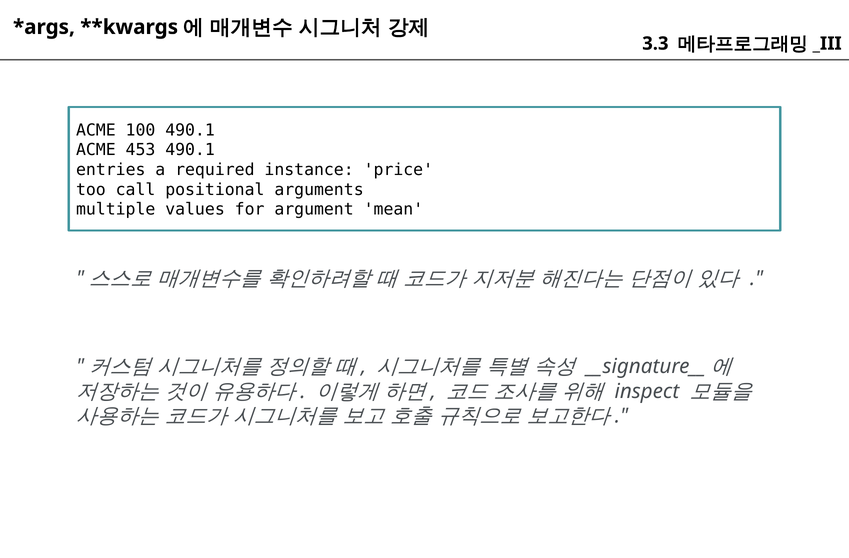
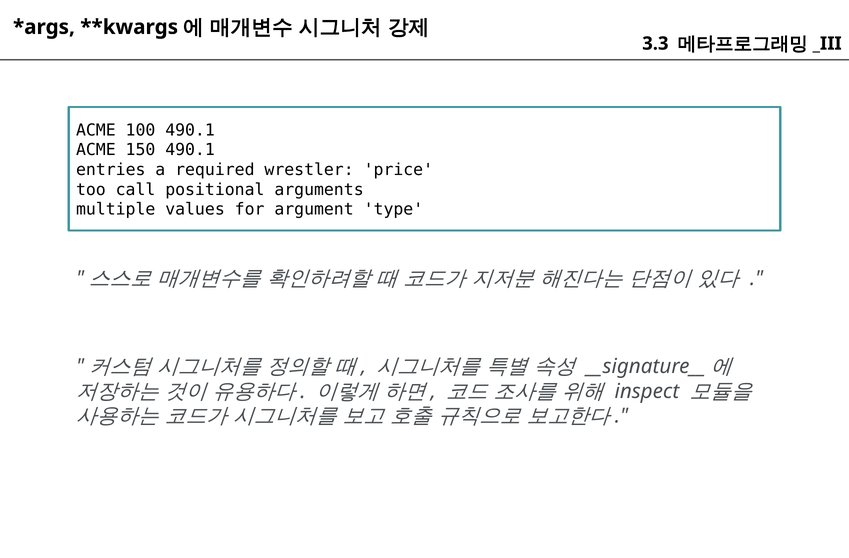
453: 453 -> 150
instance: instance -> wrestler
mean: mean -> type
